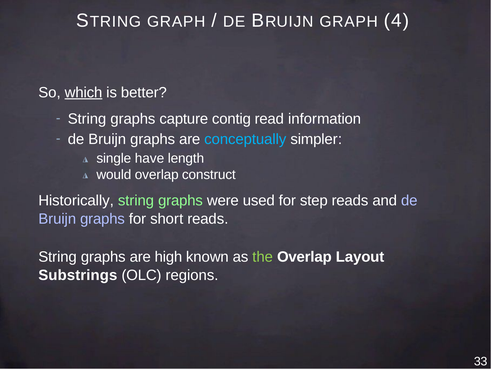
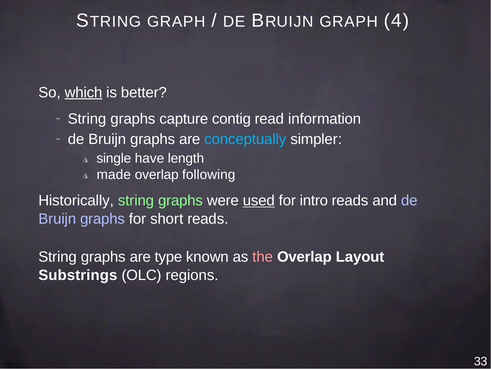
would: would -> made
construct: construct -> following
used underline: none -> present
step: step -> intro
high: high -> type
the colour: light green -> pink
